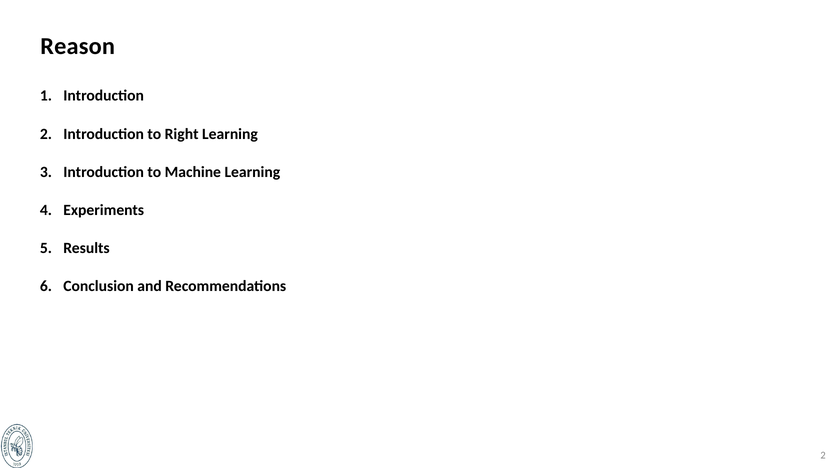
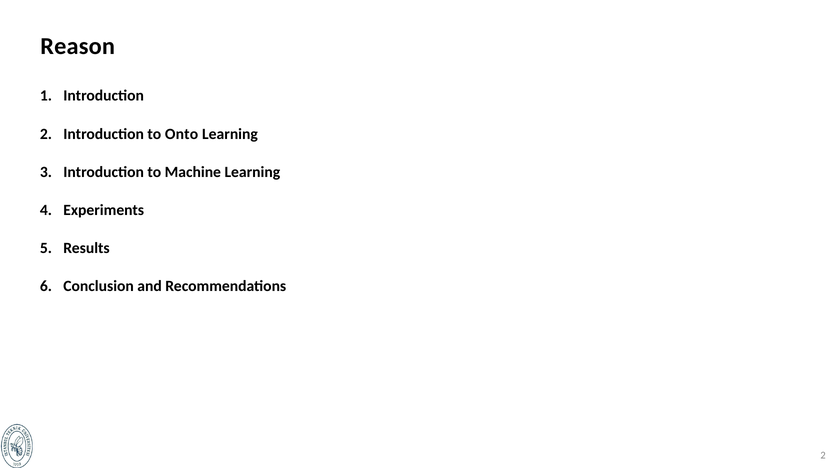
Right: Right -> Onto
